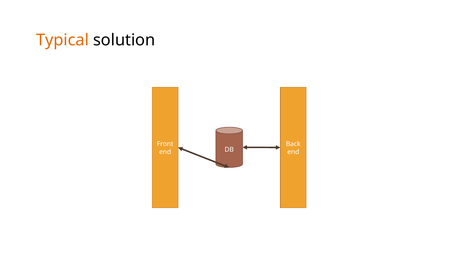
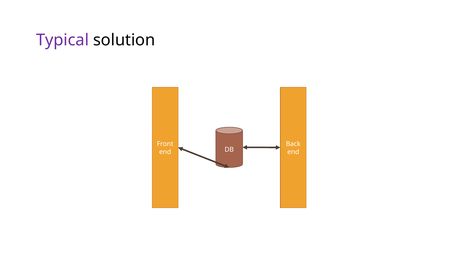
Typical colour: orange -> purple
